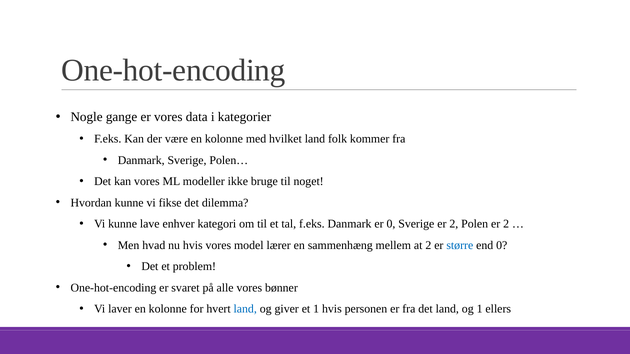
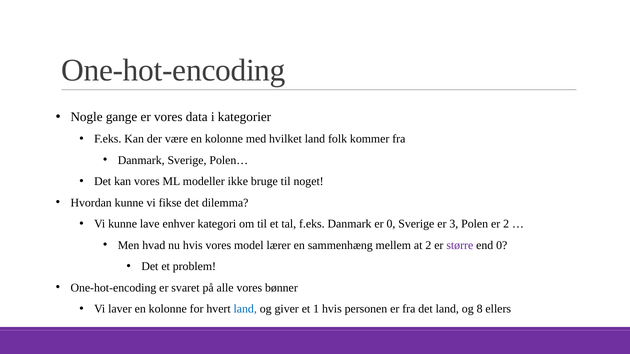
Sverige er 2: 2 -> 3
større colour: blue -> purple
og 1: 1 -> 8
